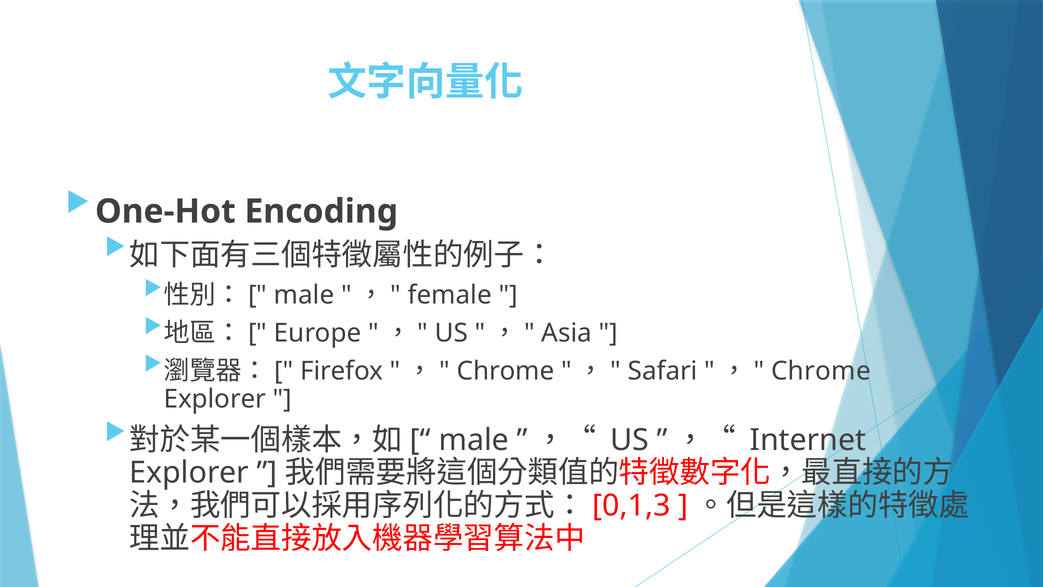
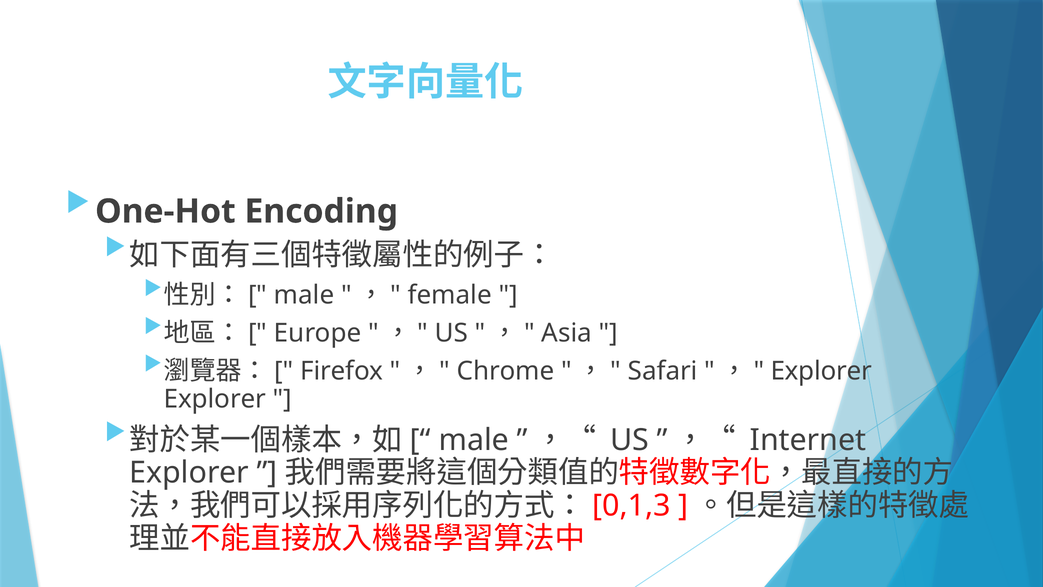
Chrome at (821, 371): Chrome -> Explorer
